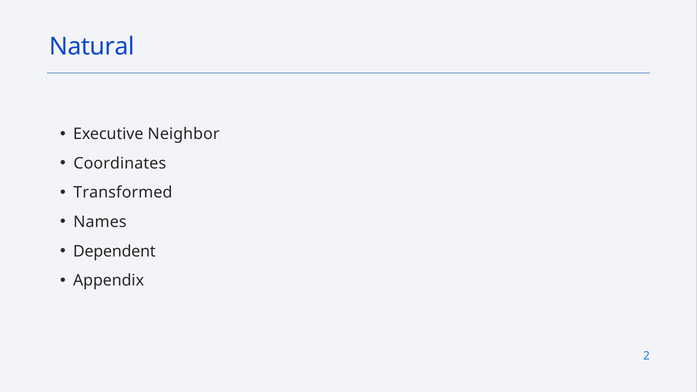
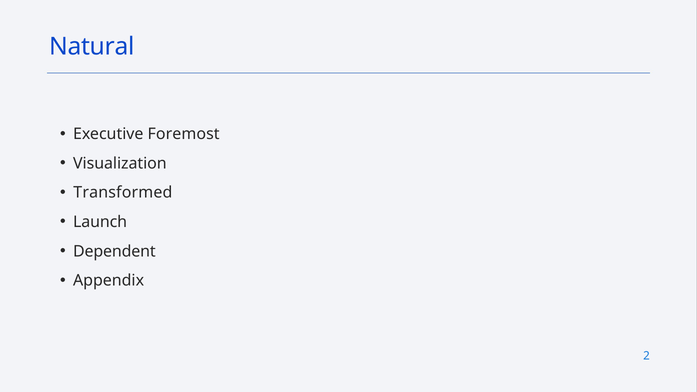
Neighbor: Neighbor -> Foremost
Coordinates: Coordinates -> Visualization
Names: Names -> Launch
